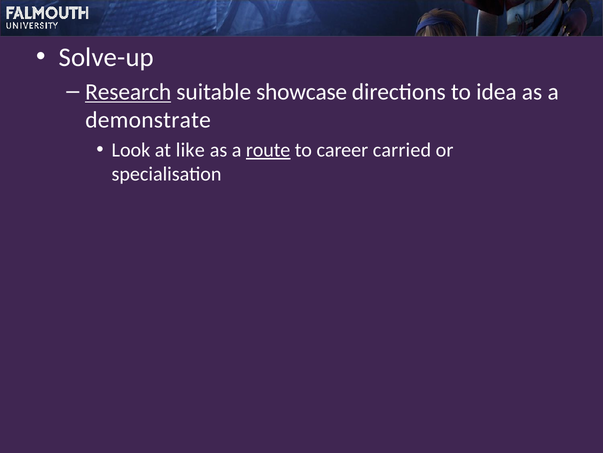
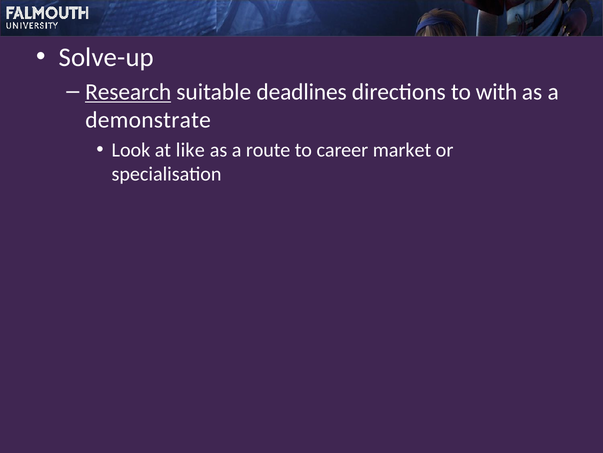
showcase: showcase -> deadlines
idea: idea -> with
route underline: present -> none
carried: carried -> market
